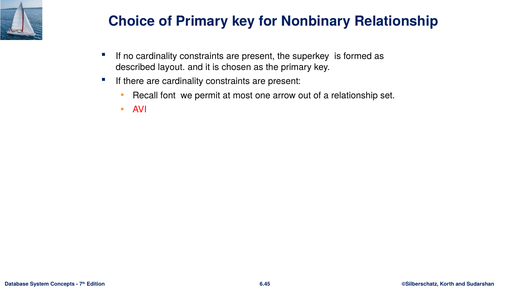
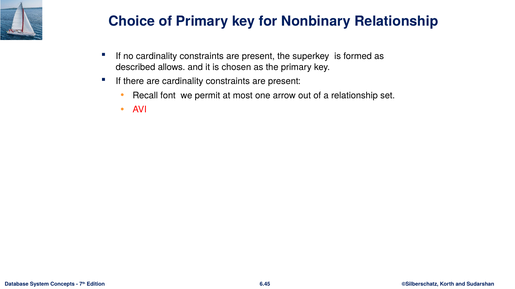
layout: layout -> allows
